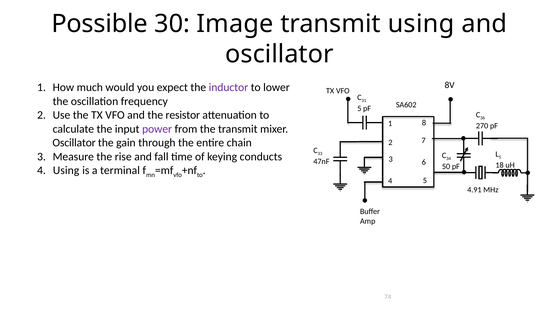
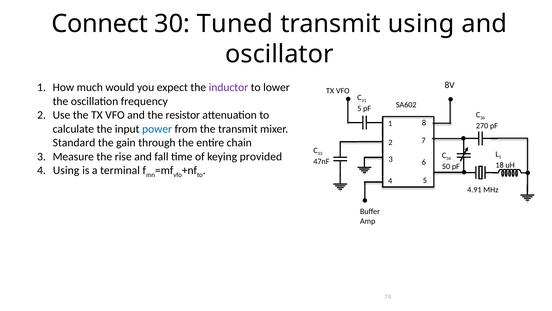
Possible: Possible -> Connect
Image: Image -> Tuned
power colour: purple -> blue
Oscillator at (74, 143): Oscillator -> Standard
conducts: conducts -> provided
